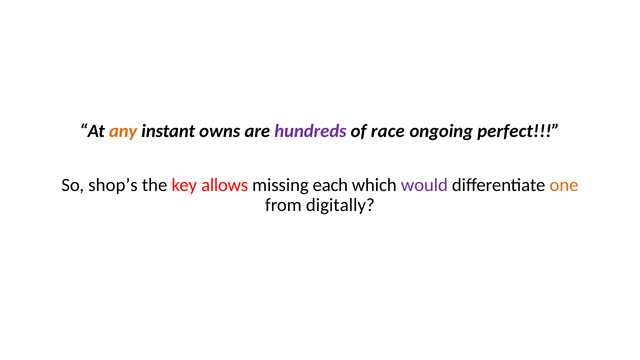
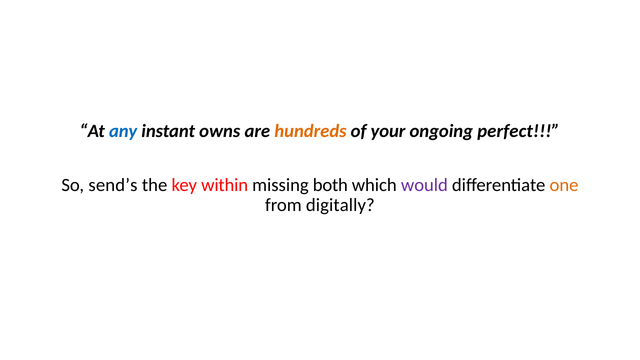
any colour: orange -> blue
hundreds colour: purple -> orange
race: race -> your
shop’s: shop’s -> send’s
allows: allows -> within
each: each -> both
